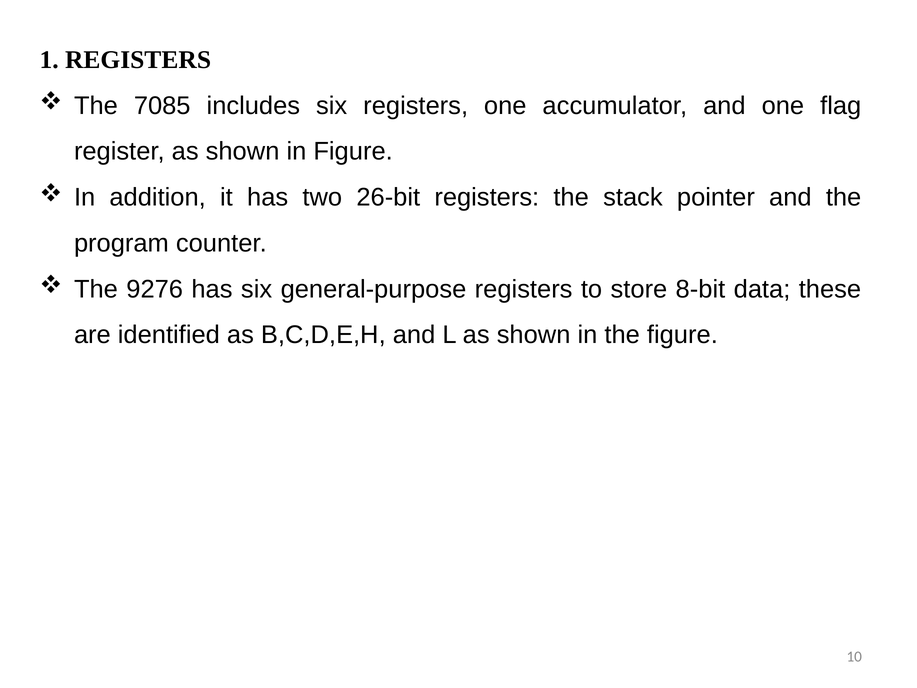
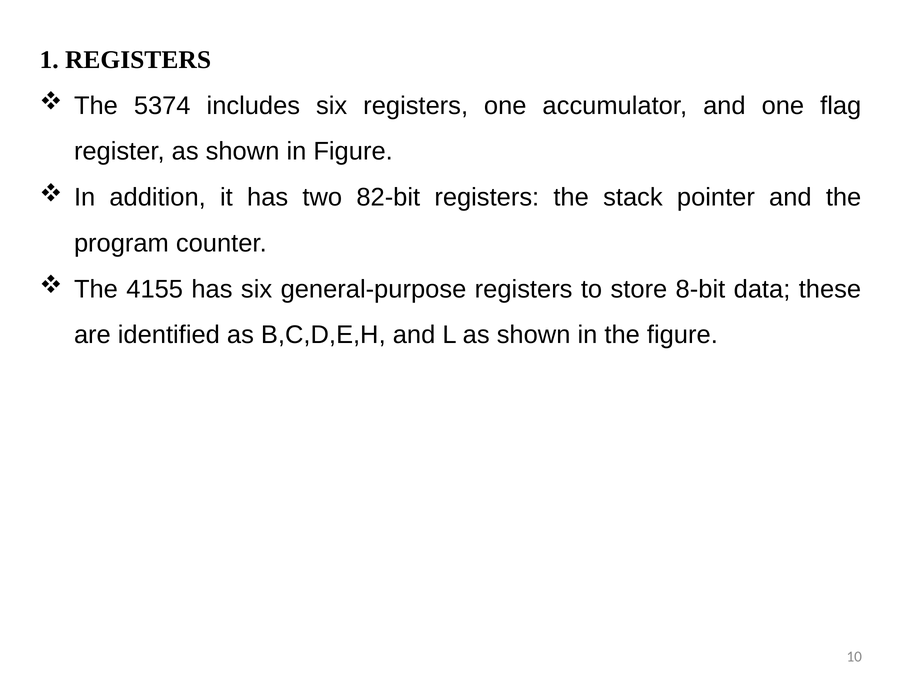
7085: 7085 -> 5374
26-bit: 26-bit -> 82-bit
9276: 9276 -> 4155
